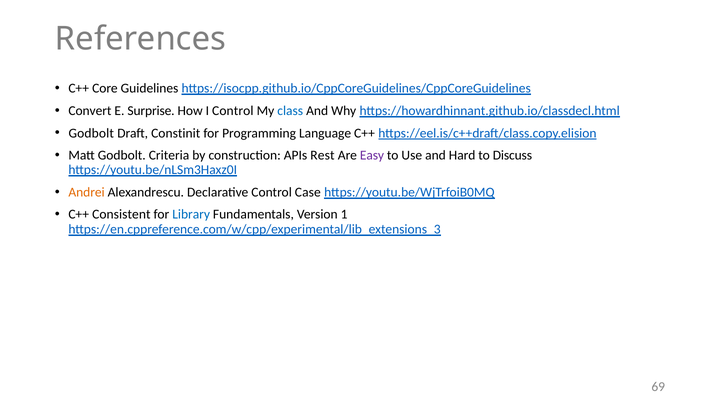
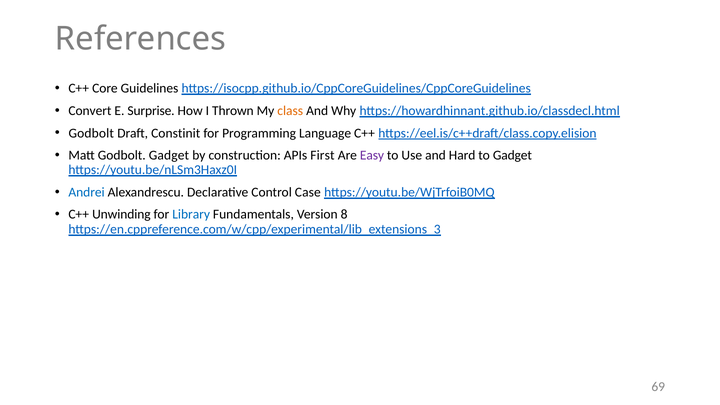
I Control: Control -> Thrown
class colour: blue -> orange
Godbolt Criteria: Criteria -> Gadget
Rest: Rest -> First
to Discuss: Discuss -> Gadget
Andrei colour: orange -> blue
Consistent: Consistent -> Unwinding
1: 1 -> 8
